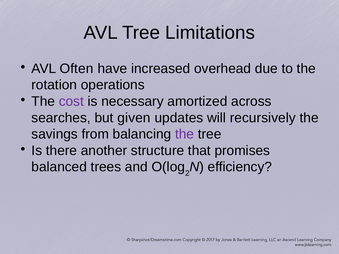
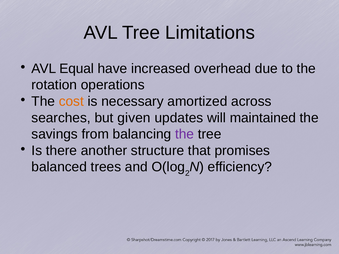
Often: Often -> Equal
cost colour: purple -> orange
recursively: recursively -> maintained
